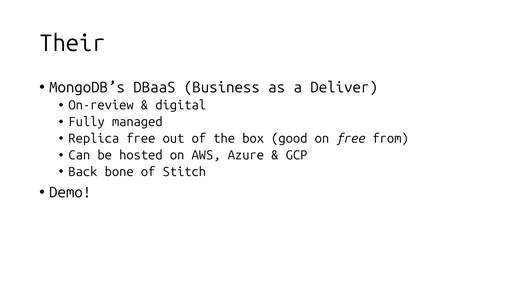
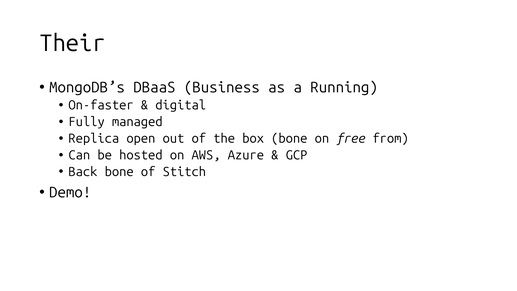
Deliver: Deliver -> Running
On-review: On-review -> On-faster
Replica free: free -> open
box good: good -> bone
